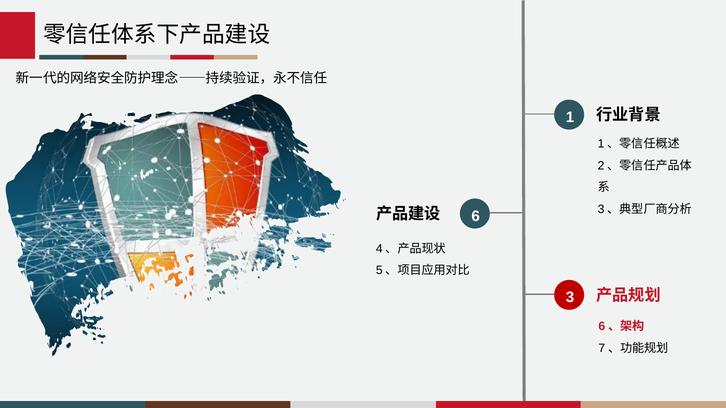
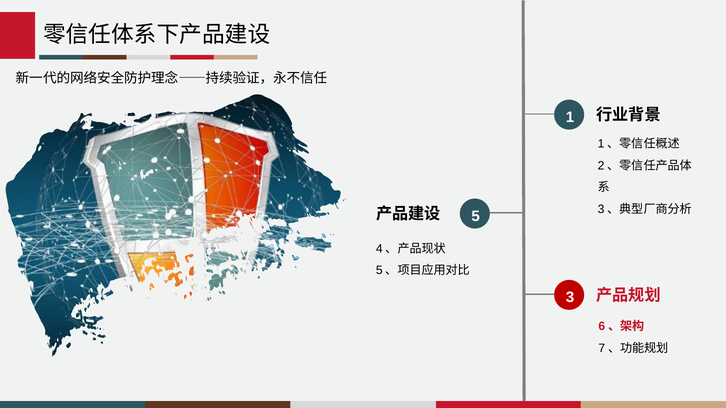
6: 6 -> 5
